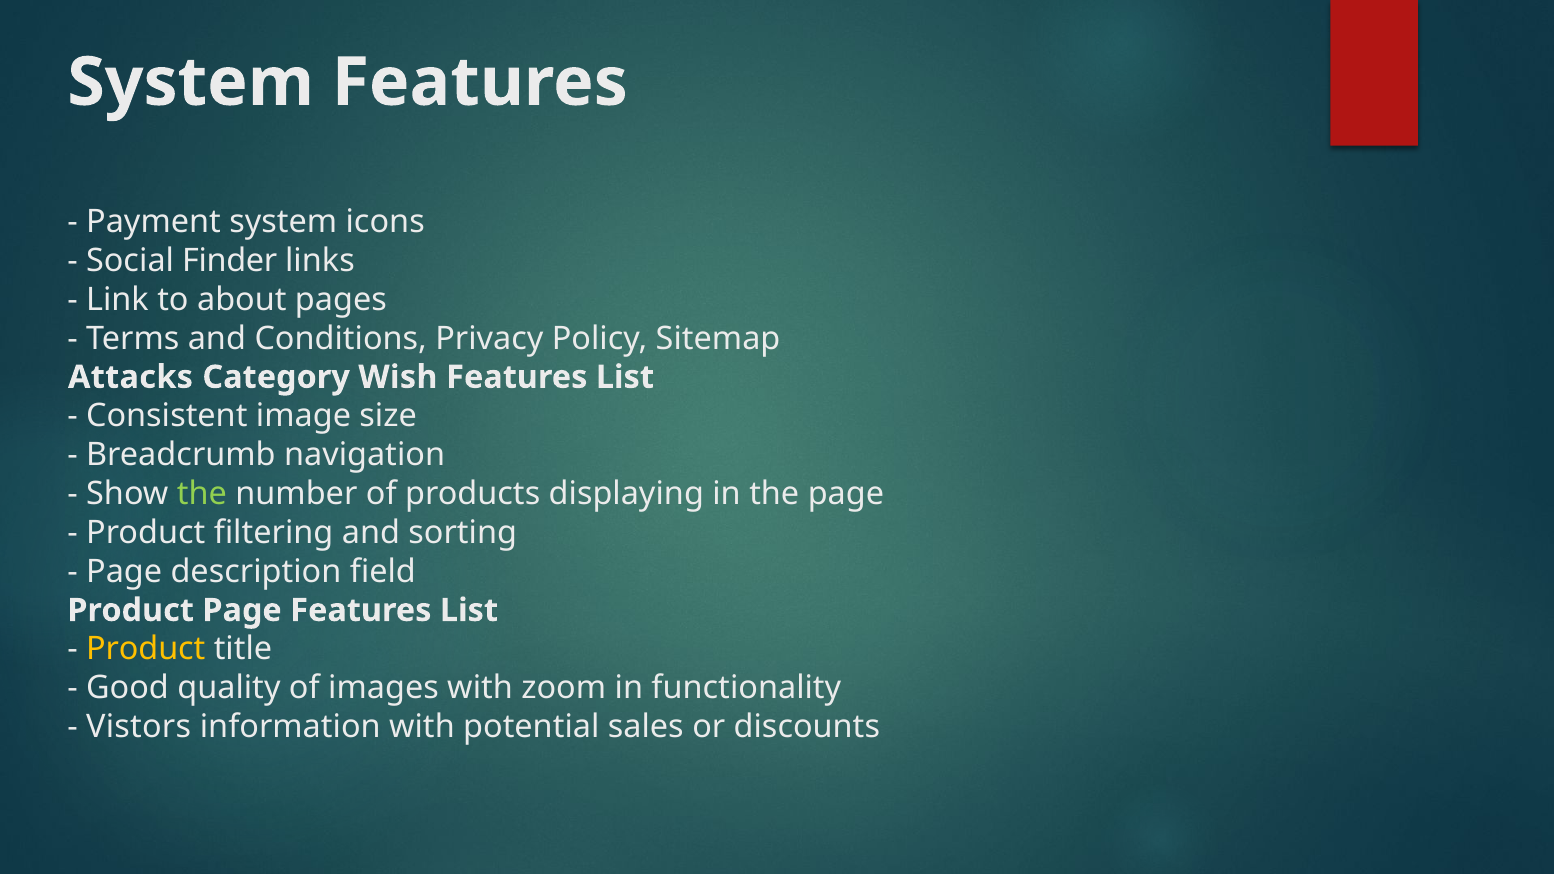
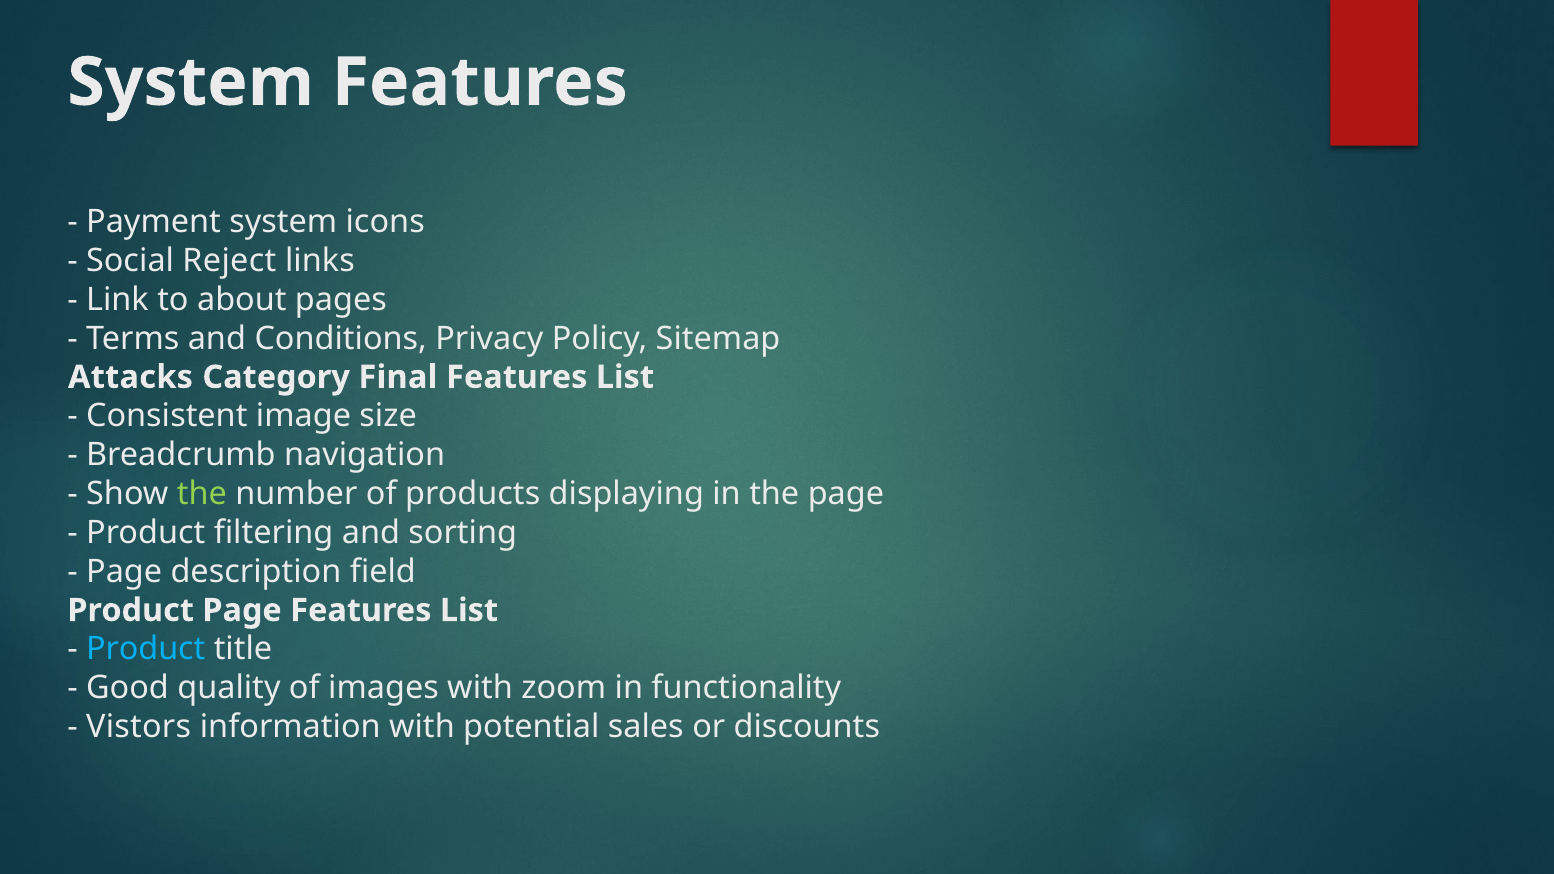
Finder: Finder -> Reject
Wish: Wish -> Final
Product at (146, 649) colour: yellow -> light blue
